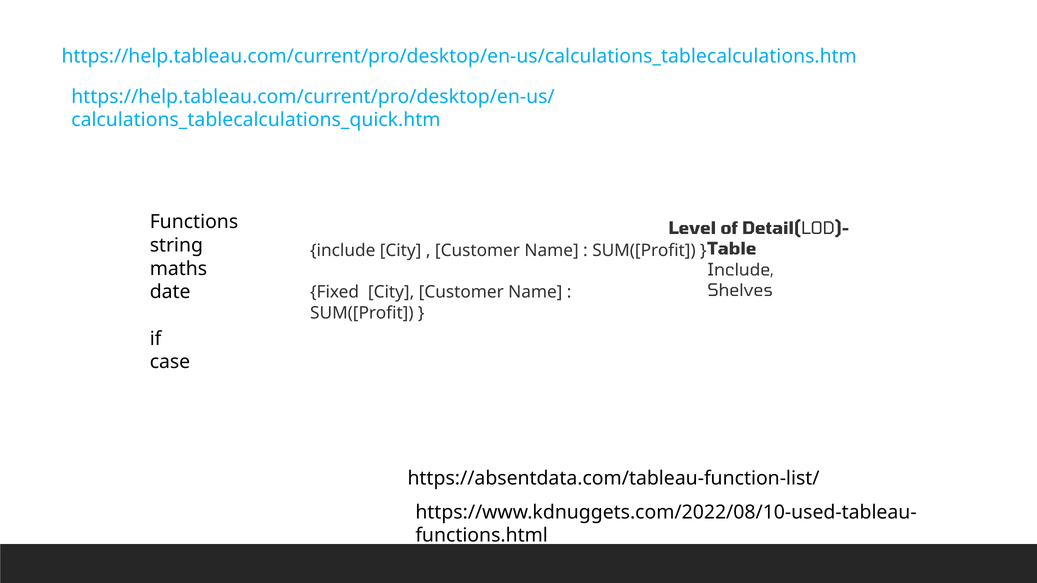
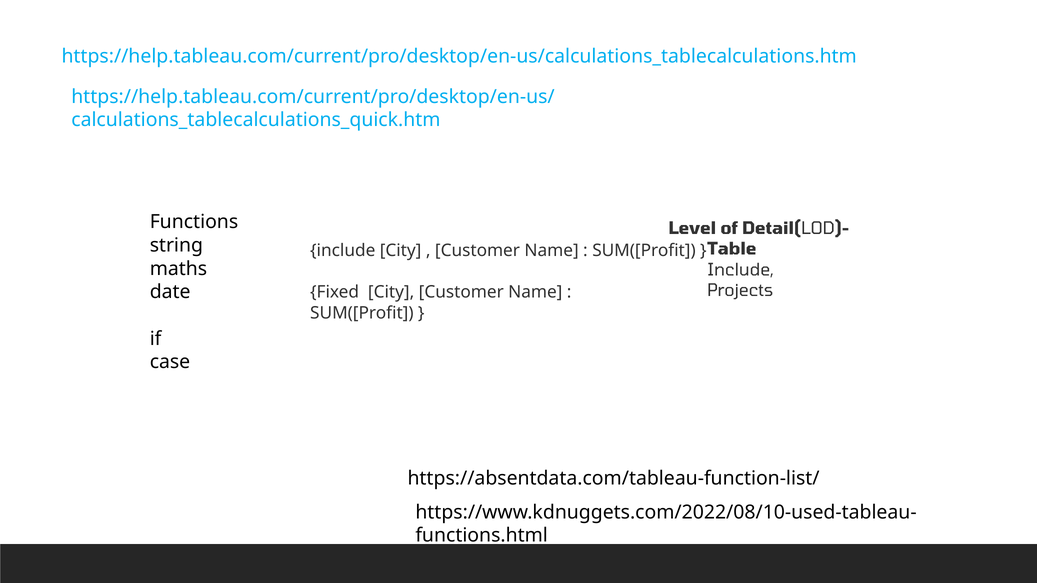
Shelves: Shelves -> Projects
